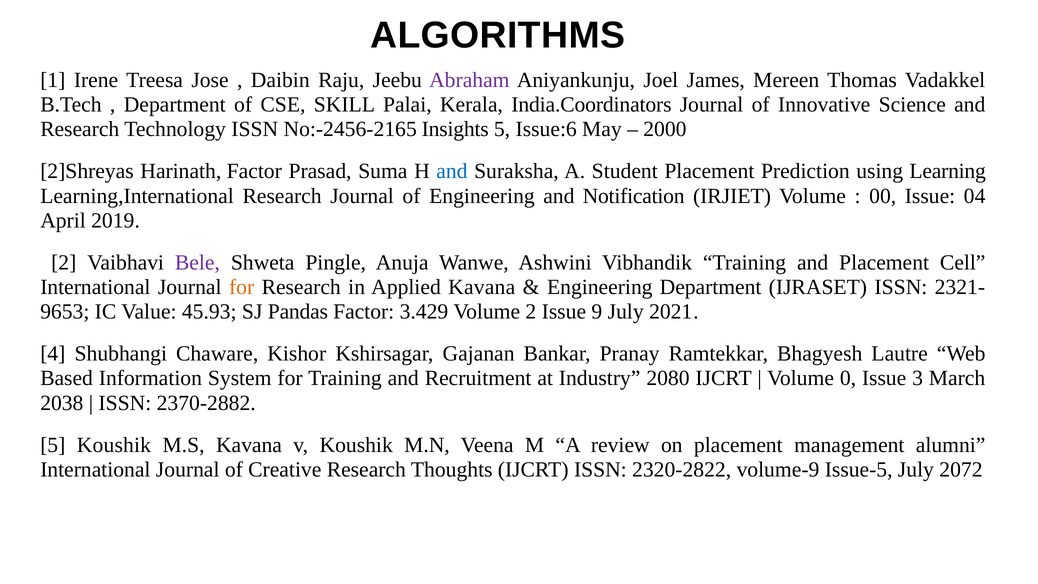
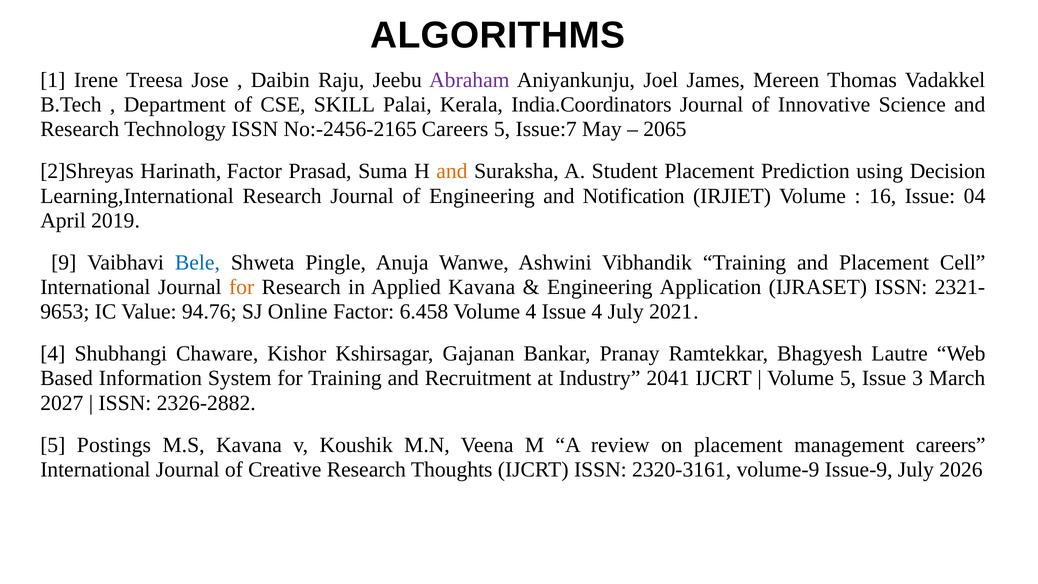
No:-2456-2165 Insights: Insights -> Careers
Issue:6: Issue:6 -> Issue:7
2000: 2000 -> 2065
and at (452, 171) colour: blue -> orange
Learning: Learning -> Decision
00: 00 -> 16
2 at (64, 262): 2 -> 9
Bele colour: purple -> blue
Engineering Department: Department -> Application
45.93: 45.93 -> 94.76
Pandas: Pandas -> Online
3.429: 3.429 -> 6.458
Volume 2: 2 -> 4
Issue 9: 9 -> 4
2080: 2080 -> 2041
Volume 0: 0 -> 5
2038: 2038 -> 2027
2370-2882: 2370-2882 -> 2326-2882
5 Koushik: Koushik -> Postings
management alumni: alumni -> careers
2320-2822: 2320-2822 -> 2320-3161
Issue-5: Issue-5 -> Issue-9
2072: 2072 -> 2026
